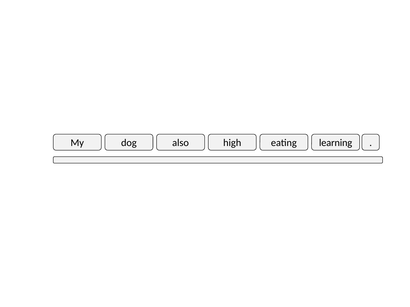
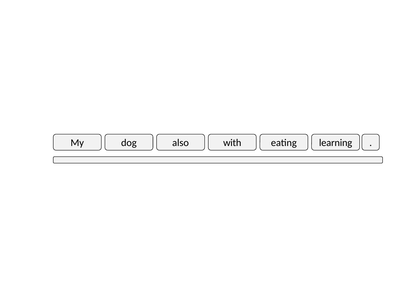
high: high -> with
